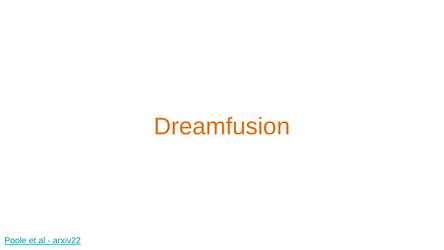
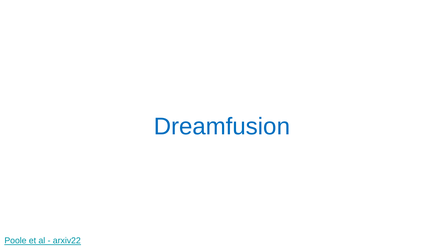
Dreamfusion colour: orange -> blue
